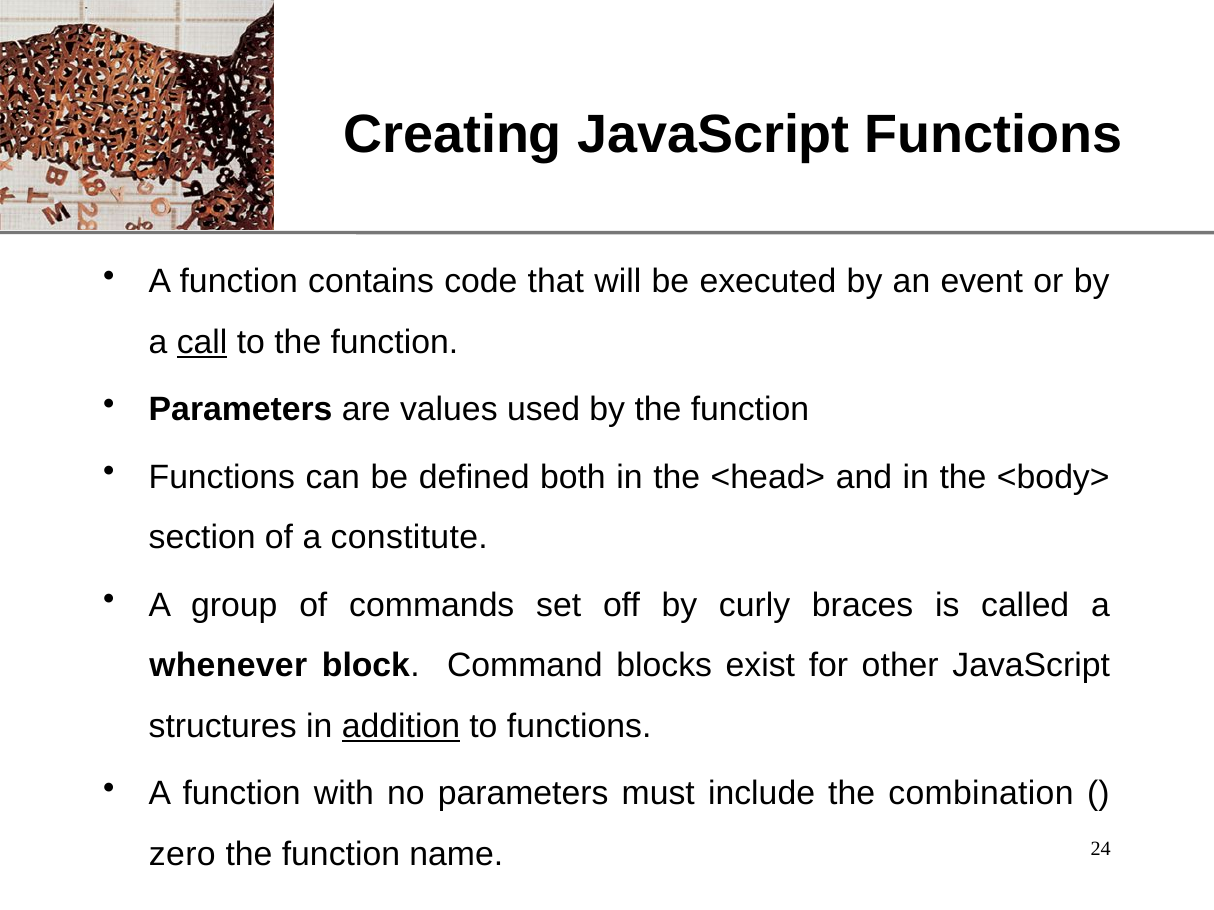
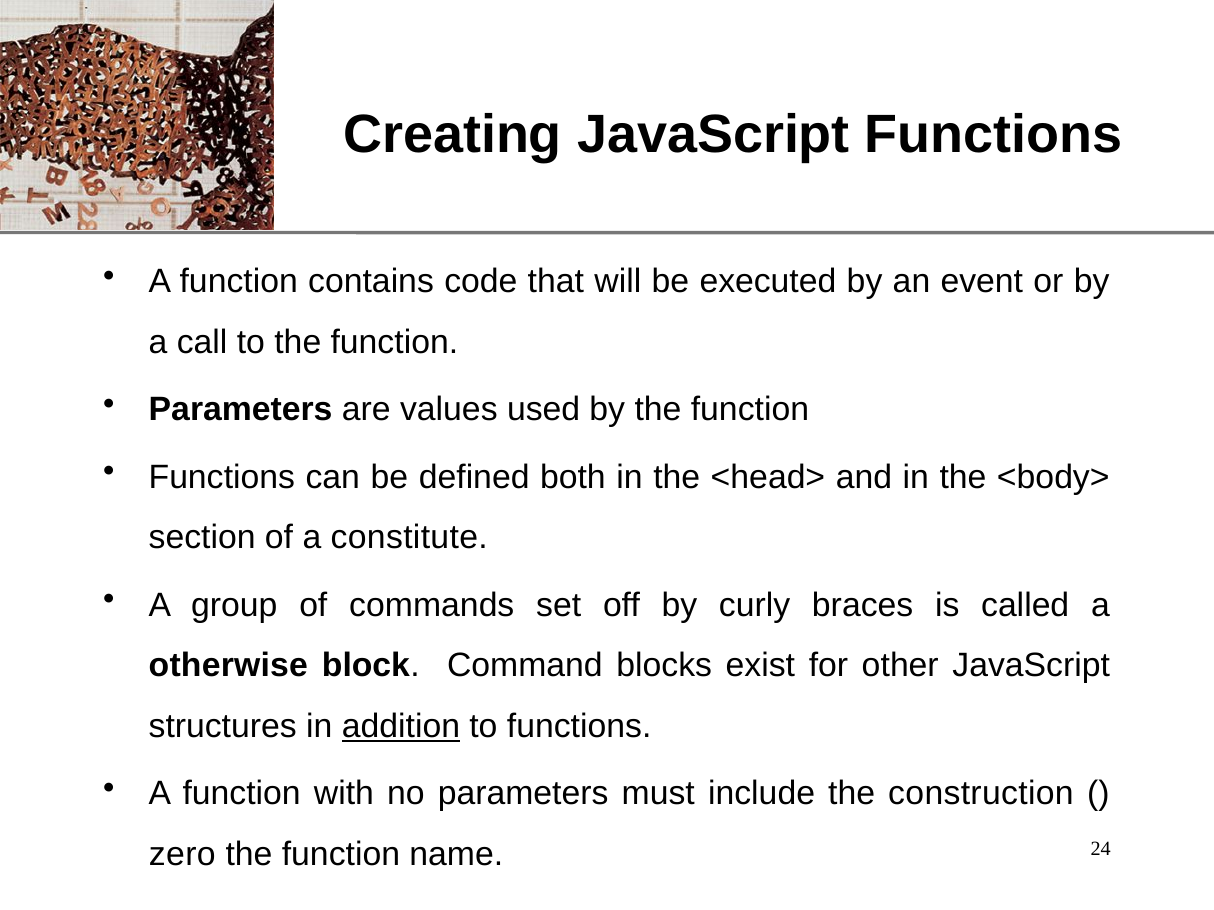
call underline: present -> none
whenever: whenever -> otherwise
combination: combination -> construction
